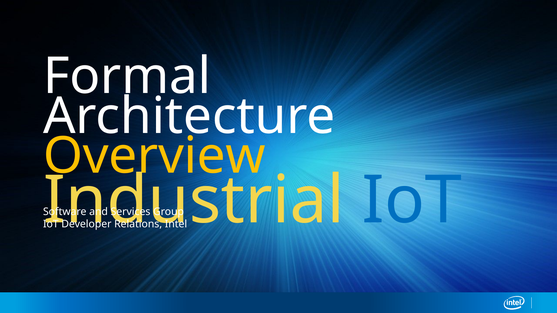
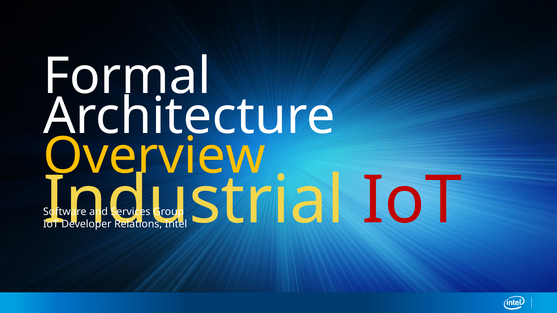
IoT at (412, 201) colour: blue -> red
